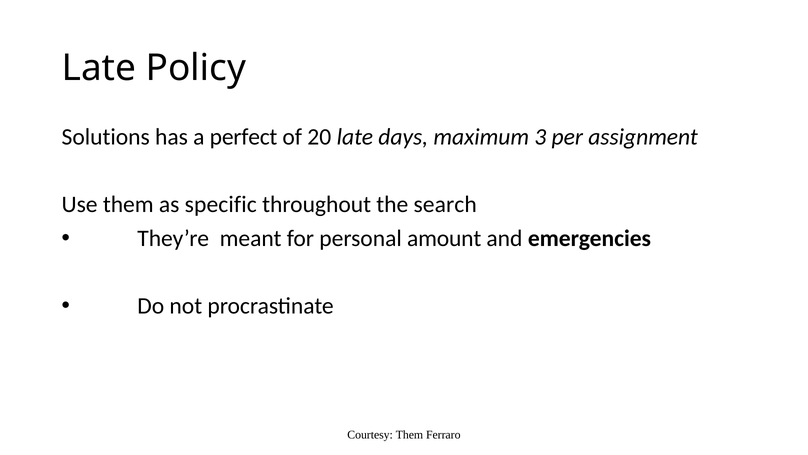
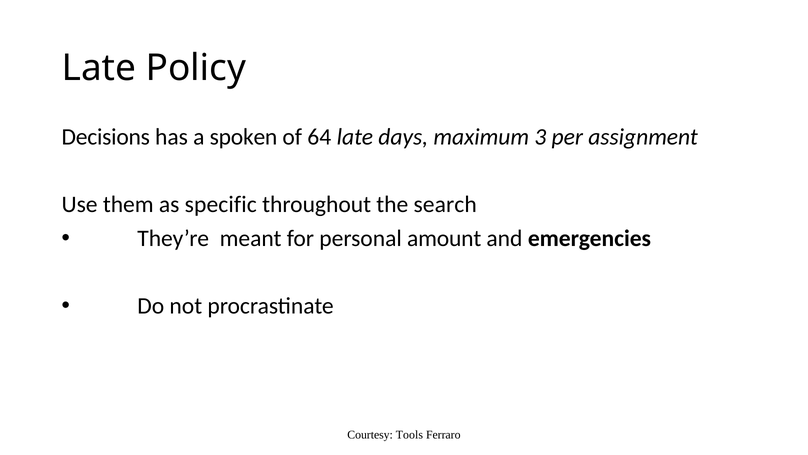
Solutions: Solutions -> Decisions
perfect: perfect -> spoken
20: 20 -> 64
Courtesy Them: Them -> Tools
